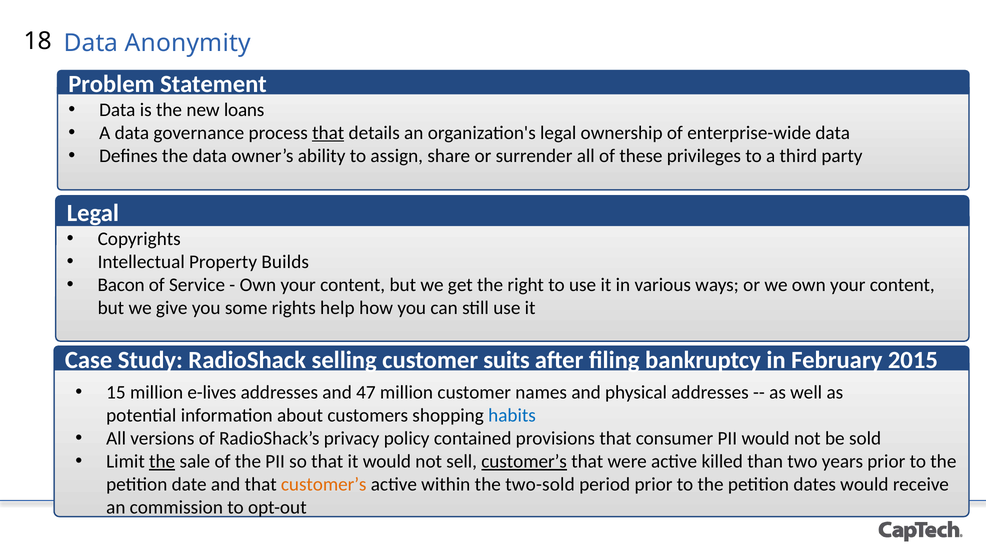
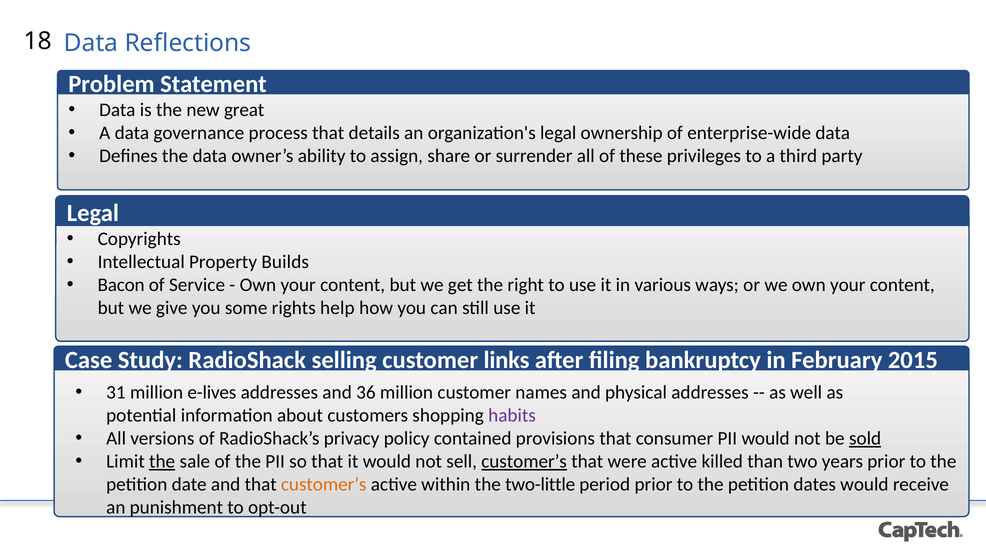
Anonymity: Anonymity -> Reflections
loans: loans -> great
that at (328, 133) underline: present -> none
suits: suits -> links
15: 15 -> 31
47: 47 -> 36
habits colour: blue -> purple
sold underline: none -> present
two-sold: two-sold -> two-little
commission: commission -> punishment
